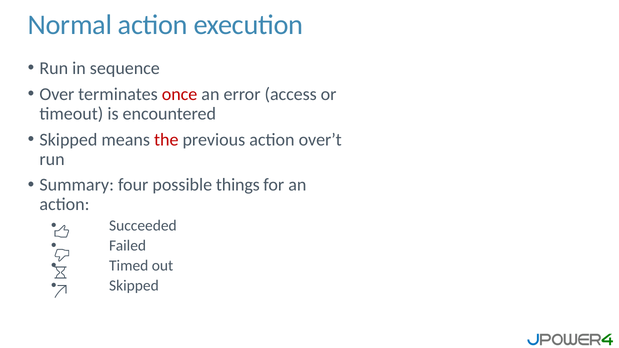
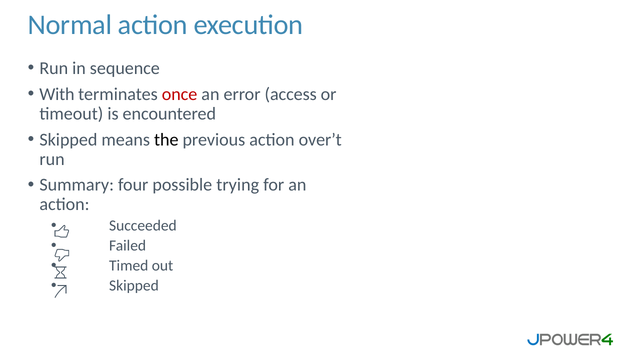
Over: Over -> With
the colour: red -> black
things: things -> trying
